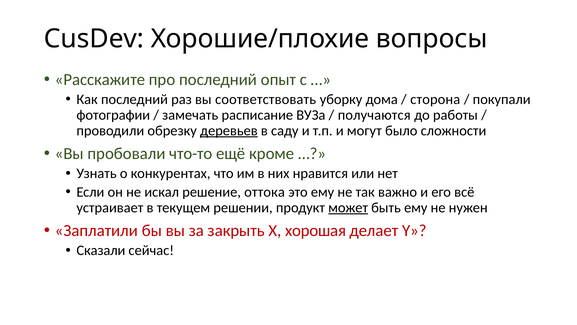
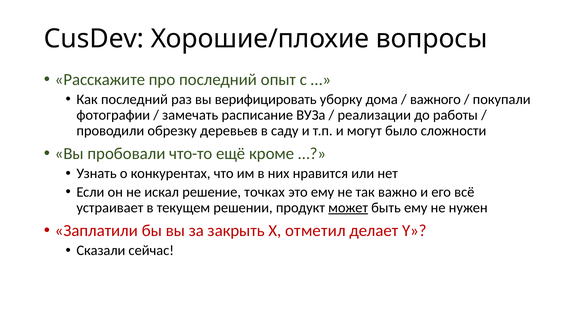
соответствовать: соответствовать -> верифицировать
сторона: сторона -> важного
получаются: получаются -> реализации
деревьев underline: present -> none
оттока: оттока -> точках
хорошая: хорошая -> отметил
